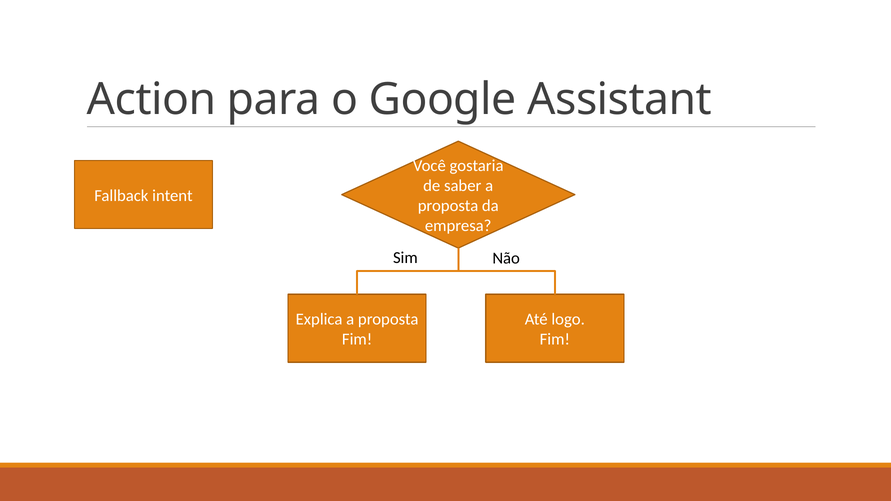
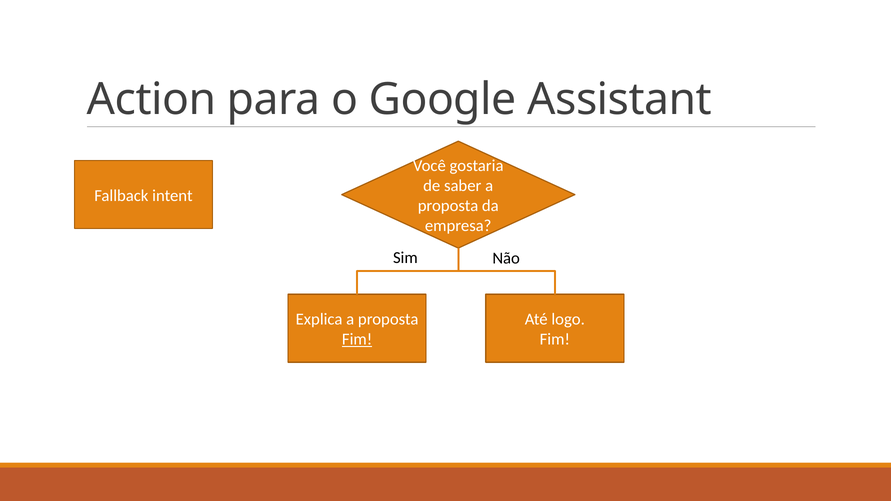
Fim at (357, 340) underline: none -> present
